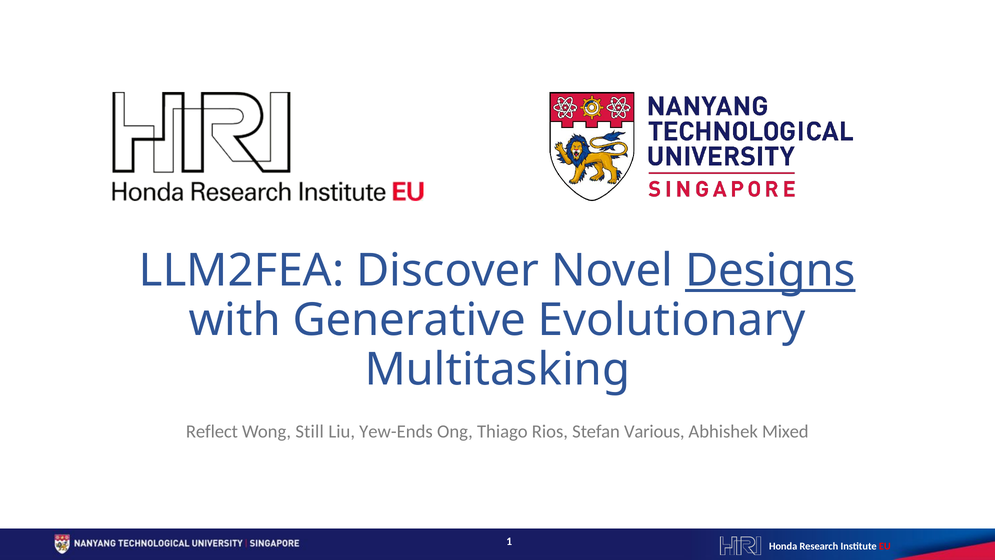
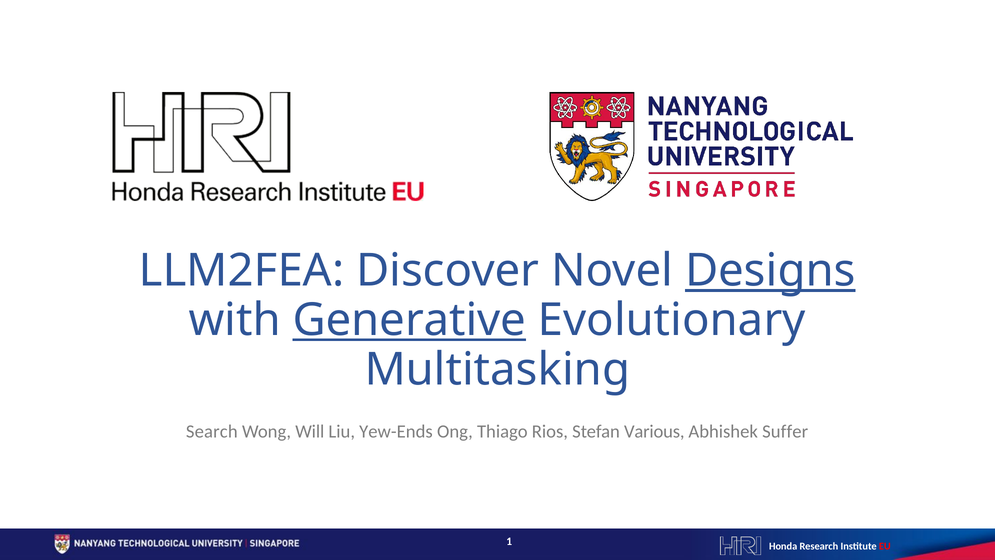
Generative underline: none -> present
Reflect: Reflect -> Search
Still: Still -> Will
Mixed: Mixed -> Suffer
